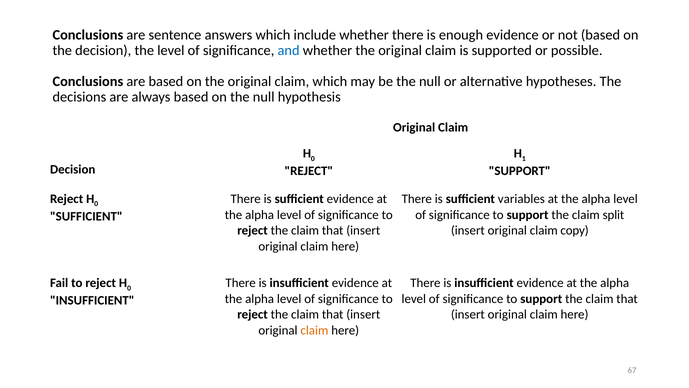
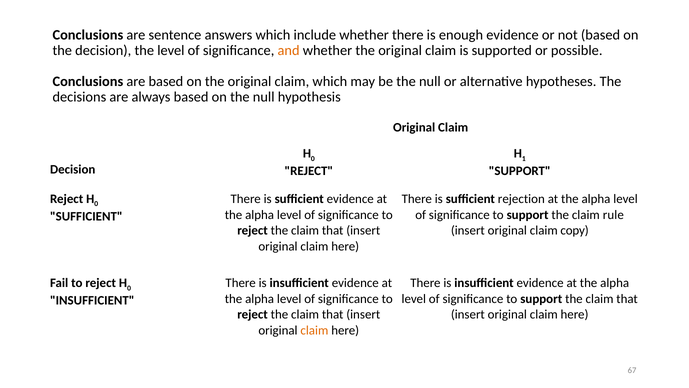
and colour: blue -> orange
variables: variables -> rejection
split: split -> rule
